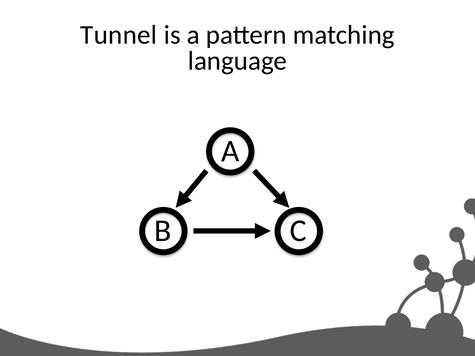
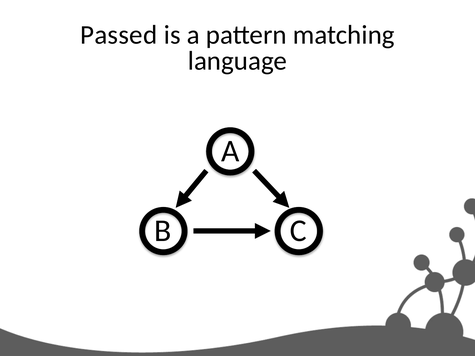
Tunnel: Tunnel -> Passed
